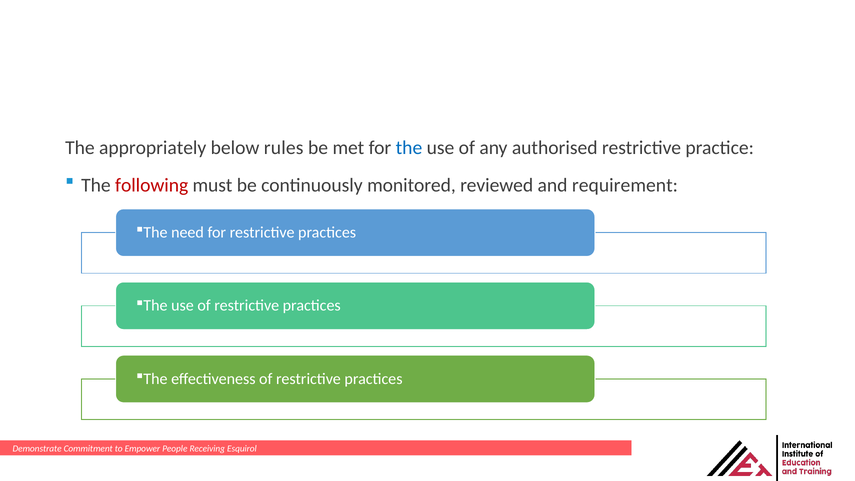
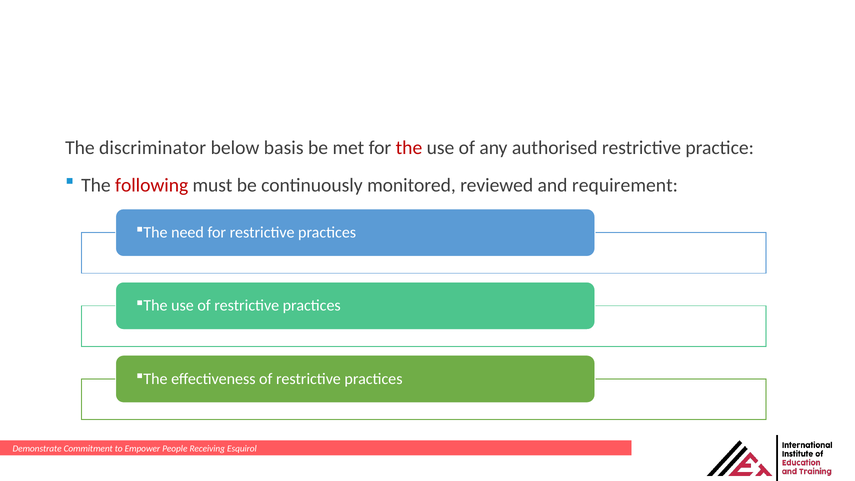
appropriately: appropriately -> discriminator
rules: rules -> basis
the at (409, 148) colour: blue -> red
